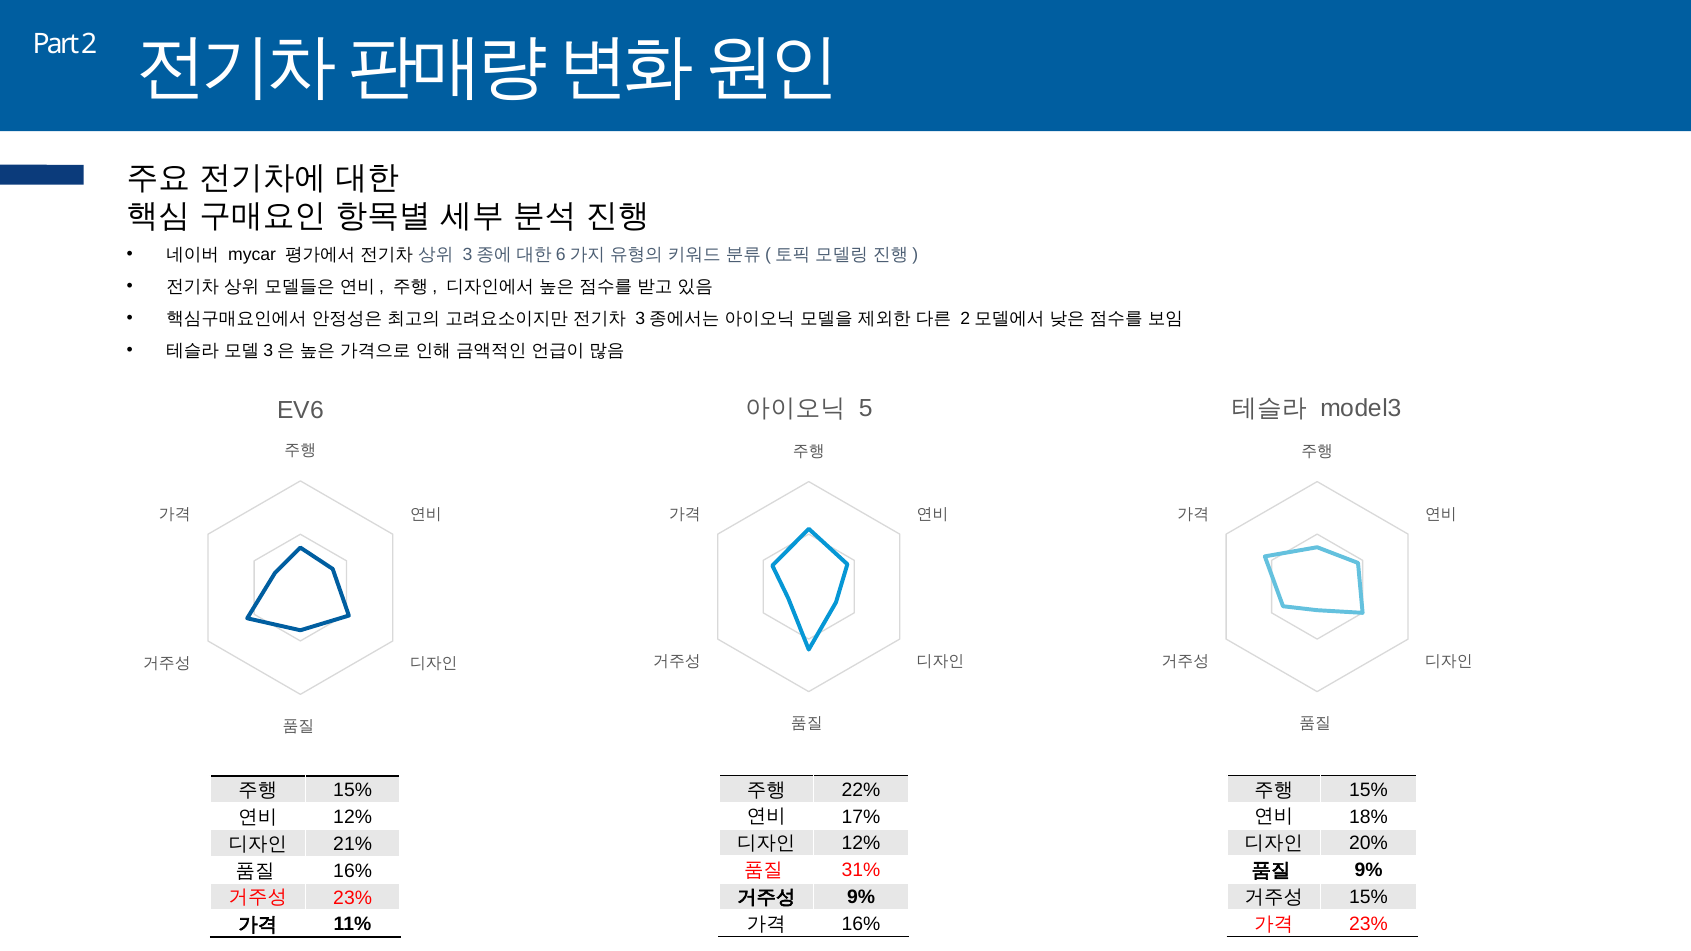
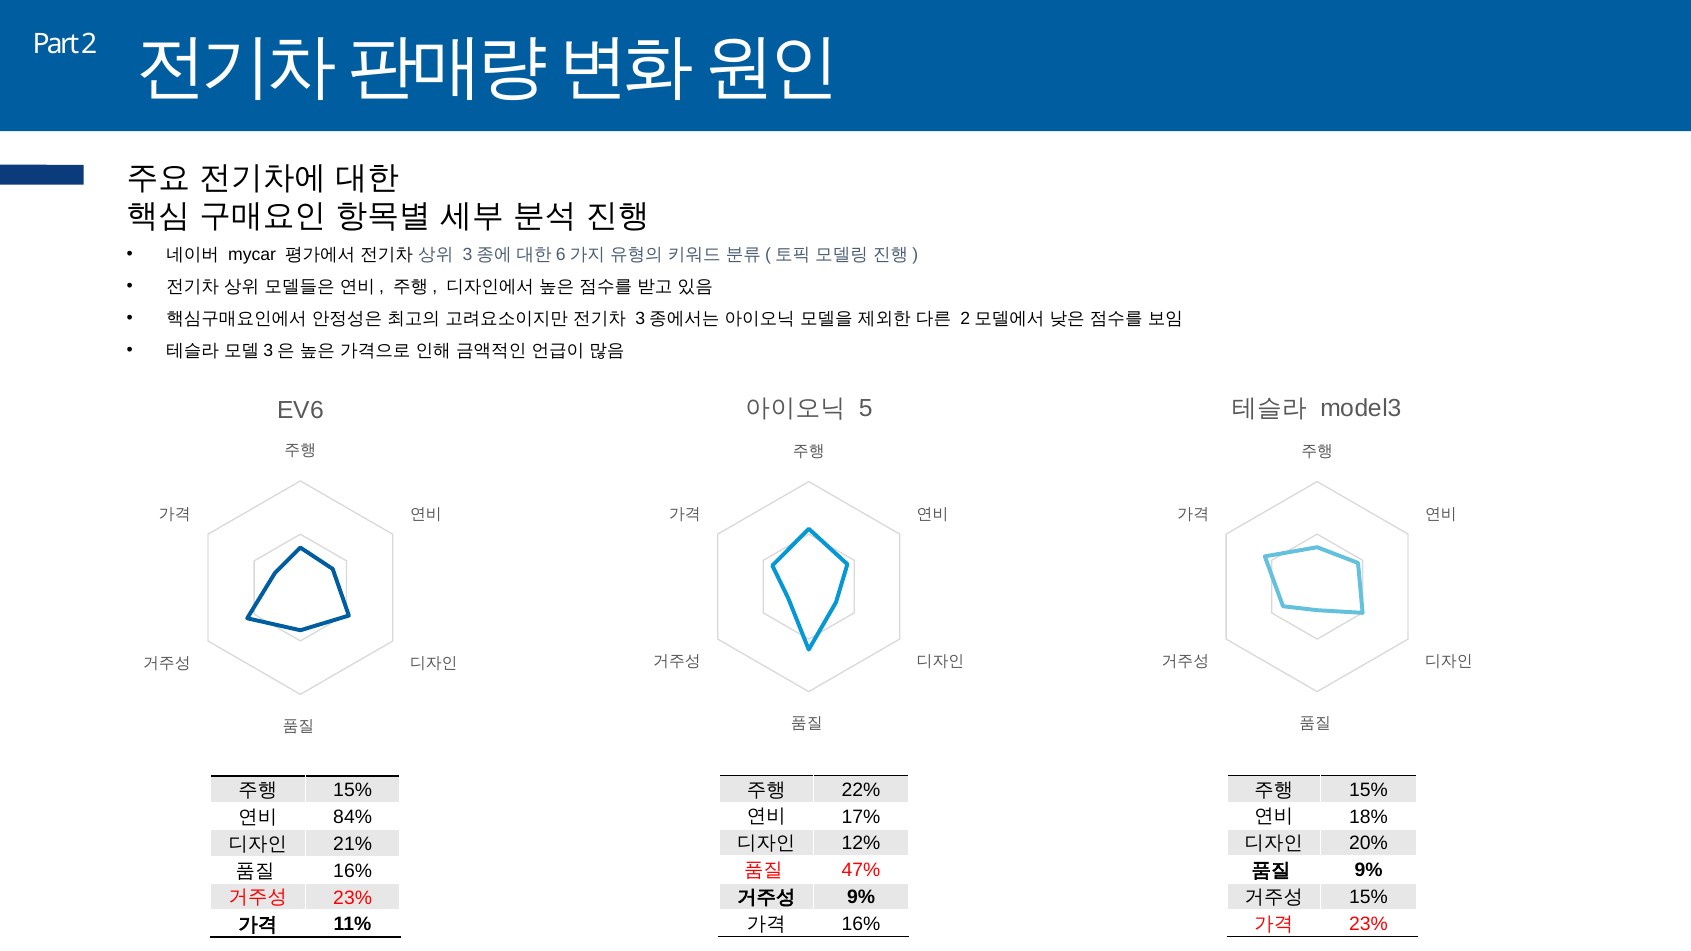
12% at (353, 817): 12% -> 84%
31%: 31% -> 47%
